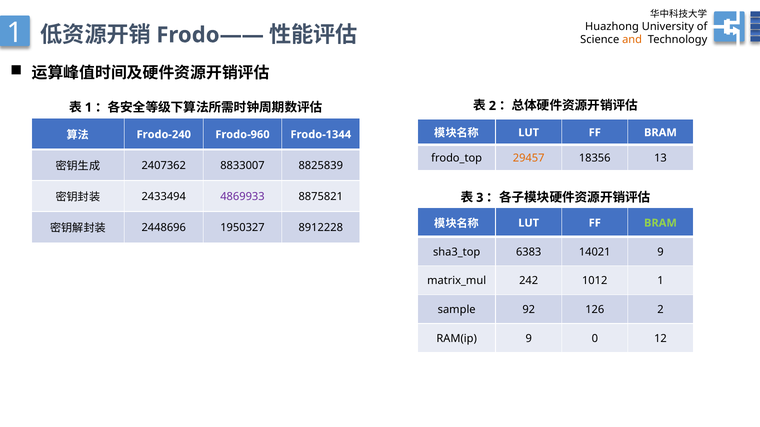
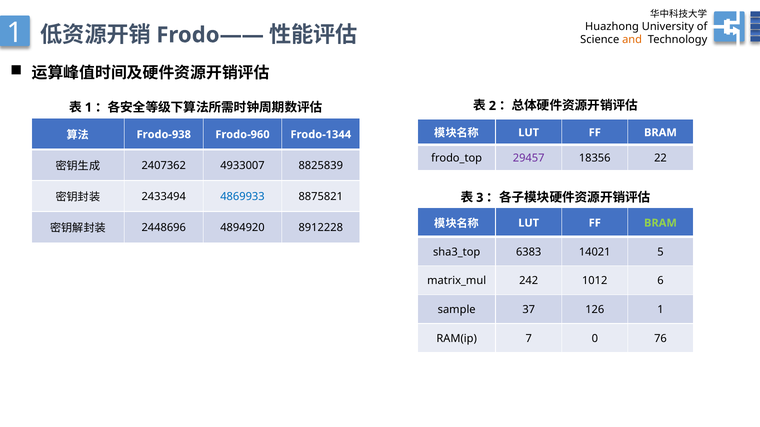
Frodo-240: Frodo-240 -> Frodo-938
29457 colour: orange -> purple
13: 13 -> 22
8833007: 8833007 -> 4933007
4869933 colour: purple -> blue
1950327: 1950327 -> 4894920
14021 9: 9 -> 5
1012 1: 1 -> 6
92: 92 -> 37
126 2: 2 -> 1
RAM(ip 9: 9 -> 7
12: 12 -> 76
